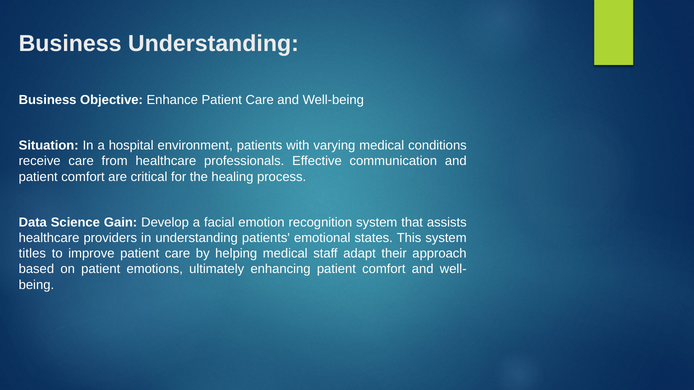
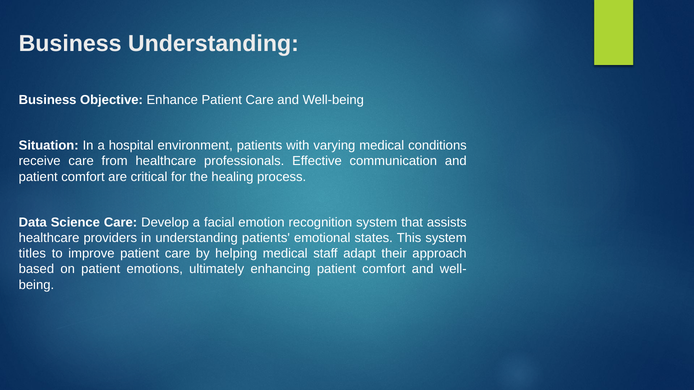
Science Gain: Gain -> Care
